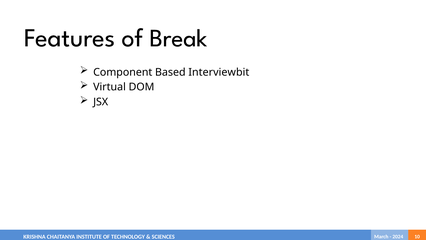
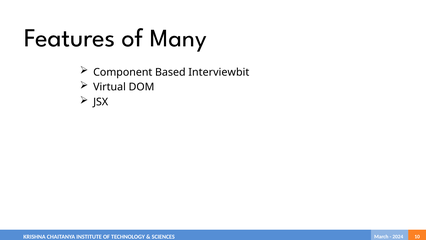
Break: Break -> Many
